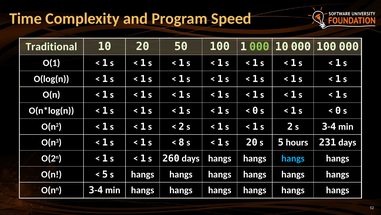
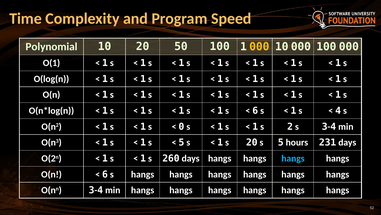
Traditional: Traditional -> Polynomial
000 at (259, 47) colour: light green -> yellow
0 at (255, 110): 0 -> 6
0 at (338, 110): 0 -> 4
2 at (181, 126): 2 -> 0
8 at (181, 142): 8 -> 5
5 at (105, 174): 5 -> 6
